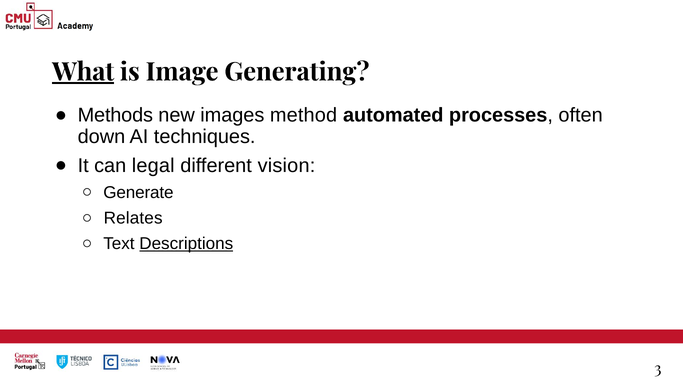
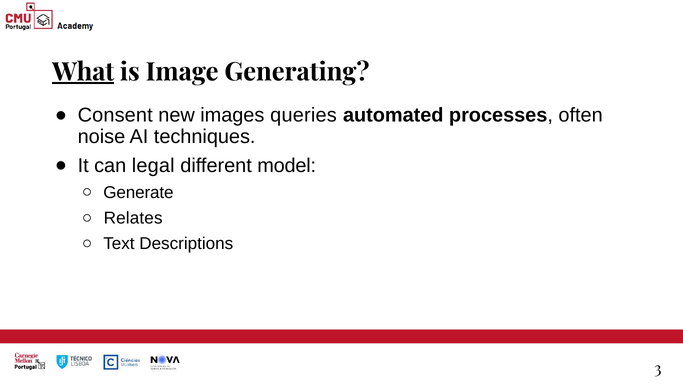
Methods: Methods -> Consent
method: method -> queries
down: down -> noise
vision: vision -> model
Descriptions underline: present -> none
